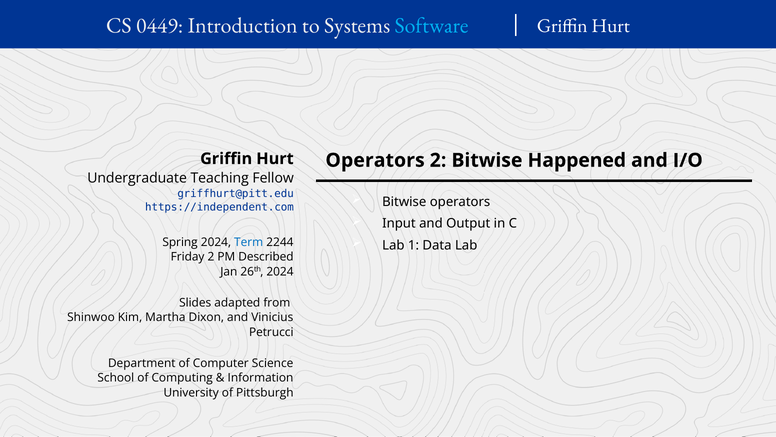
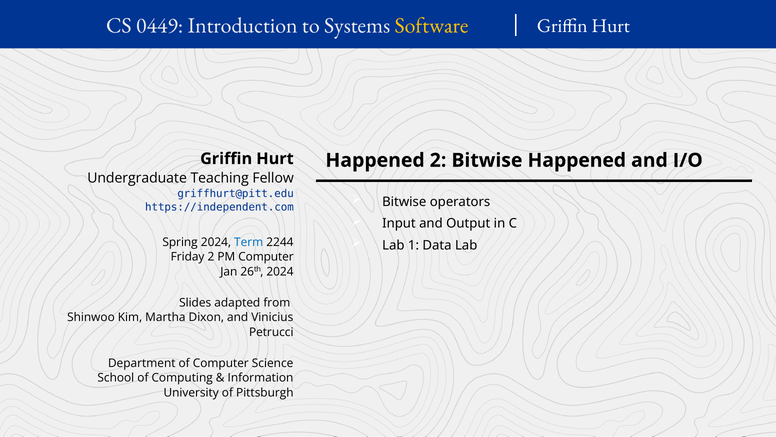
Software colour: light blue -> yellow
Operators at (375, 160): Operators -> Happened
PM Described: Described -> Computer
